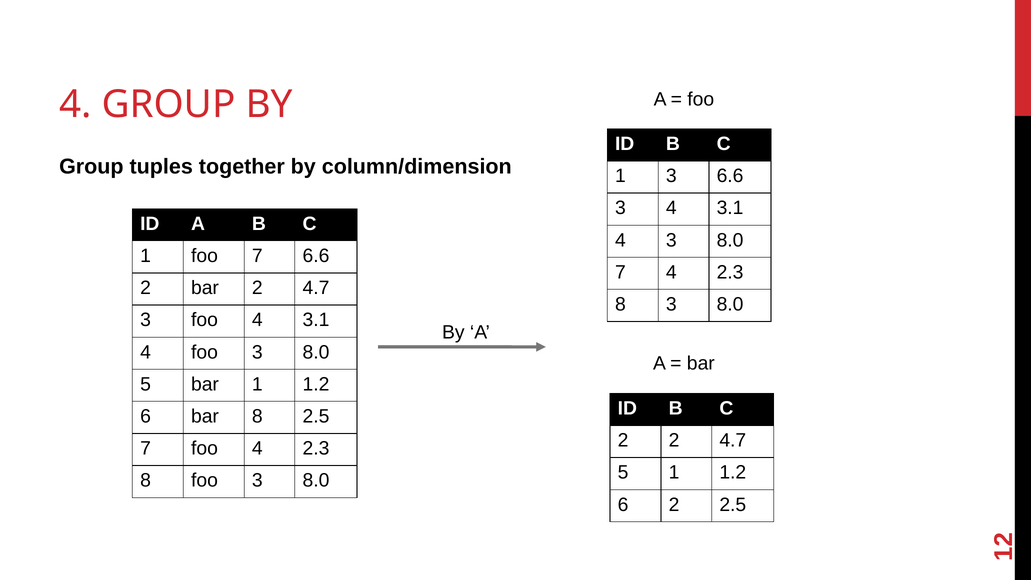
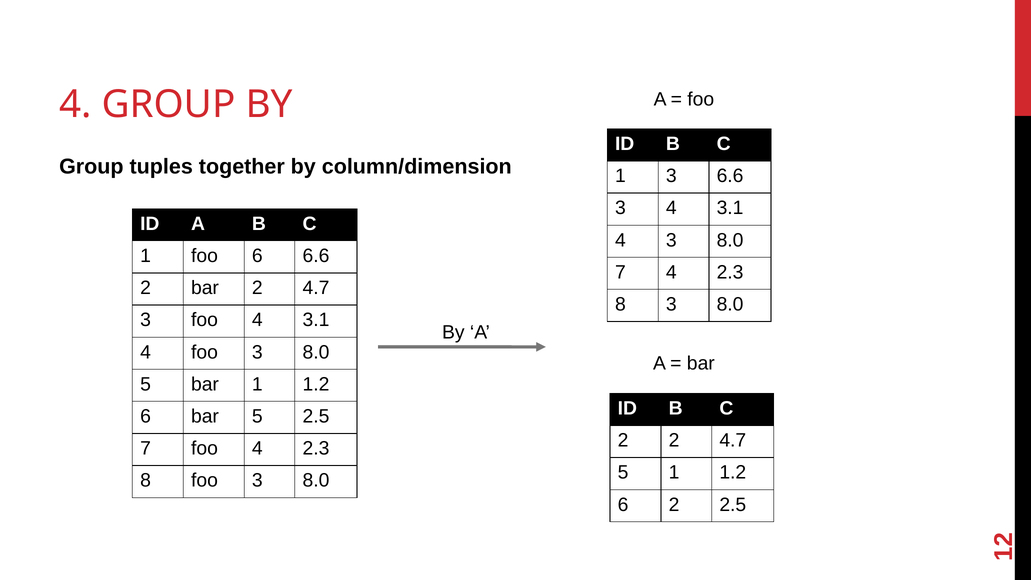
foo 7: 7 -> 6
bar 8: 8 -> 5
